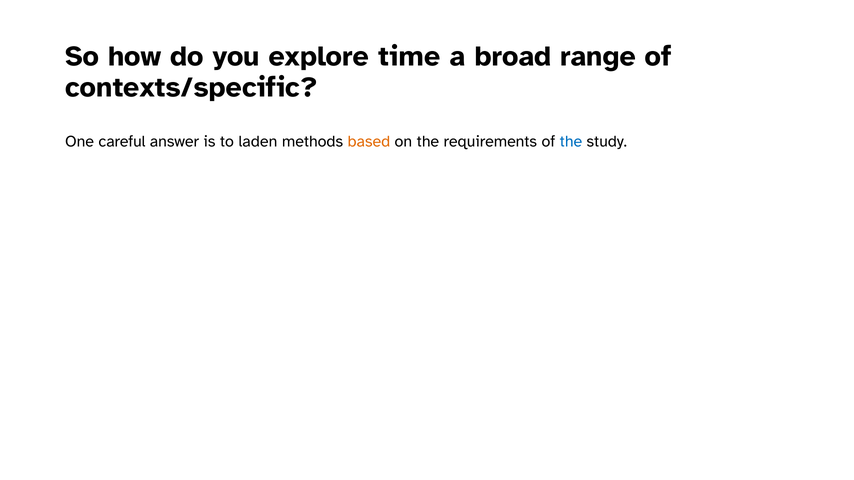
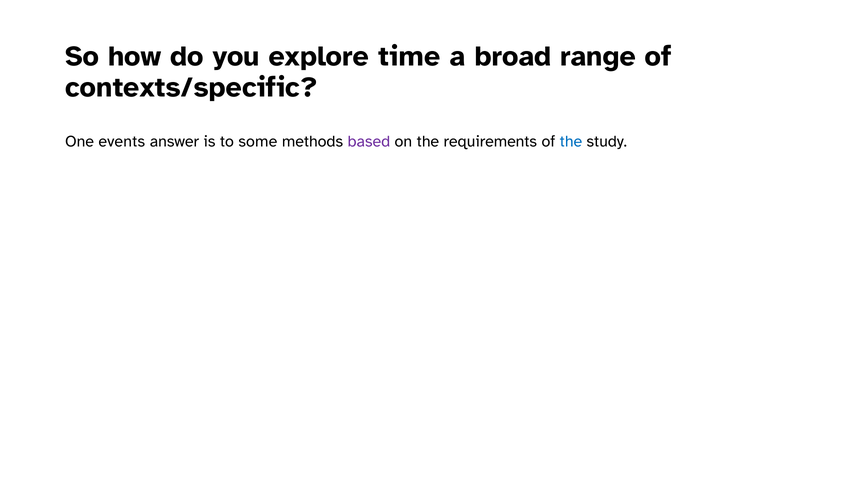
careful: careful -> events
laden: laden -> some
based colour: orange -> purple
